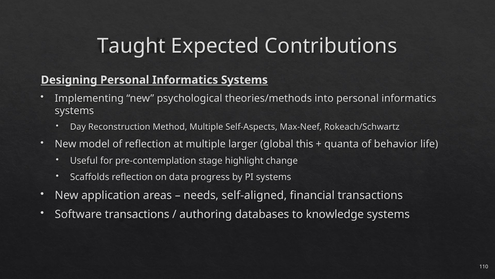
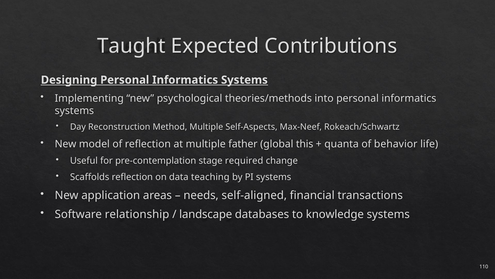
larger: larger -> father
highlight: highlight -> required
progress: progress -> teaching
Software transactions: transactions -> relationship
authoring: authoring -> landscape
